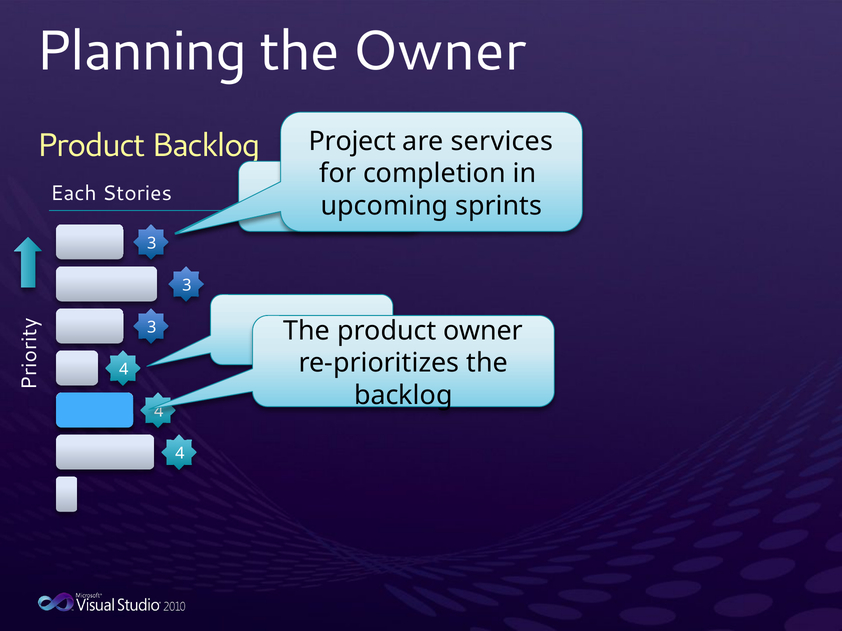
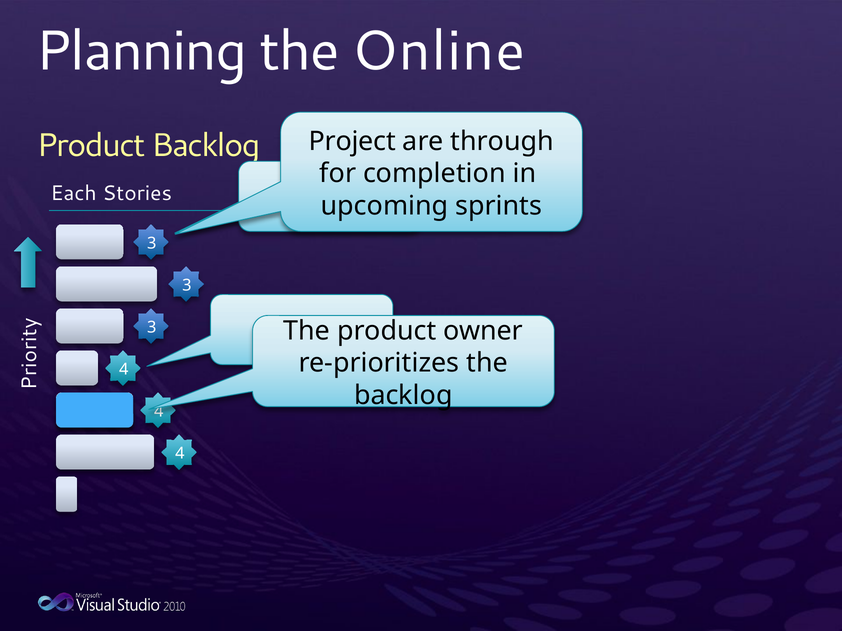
the Owner: Owner -> Online
services: services -> through
